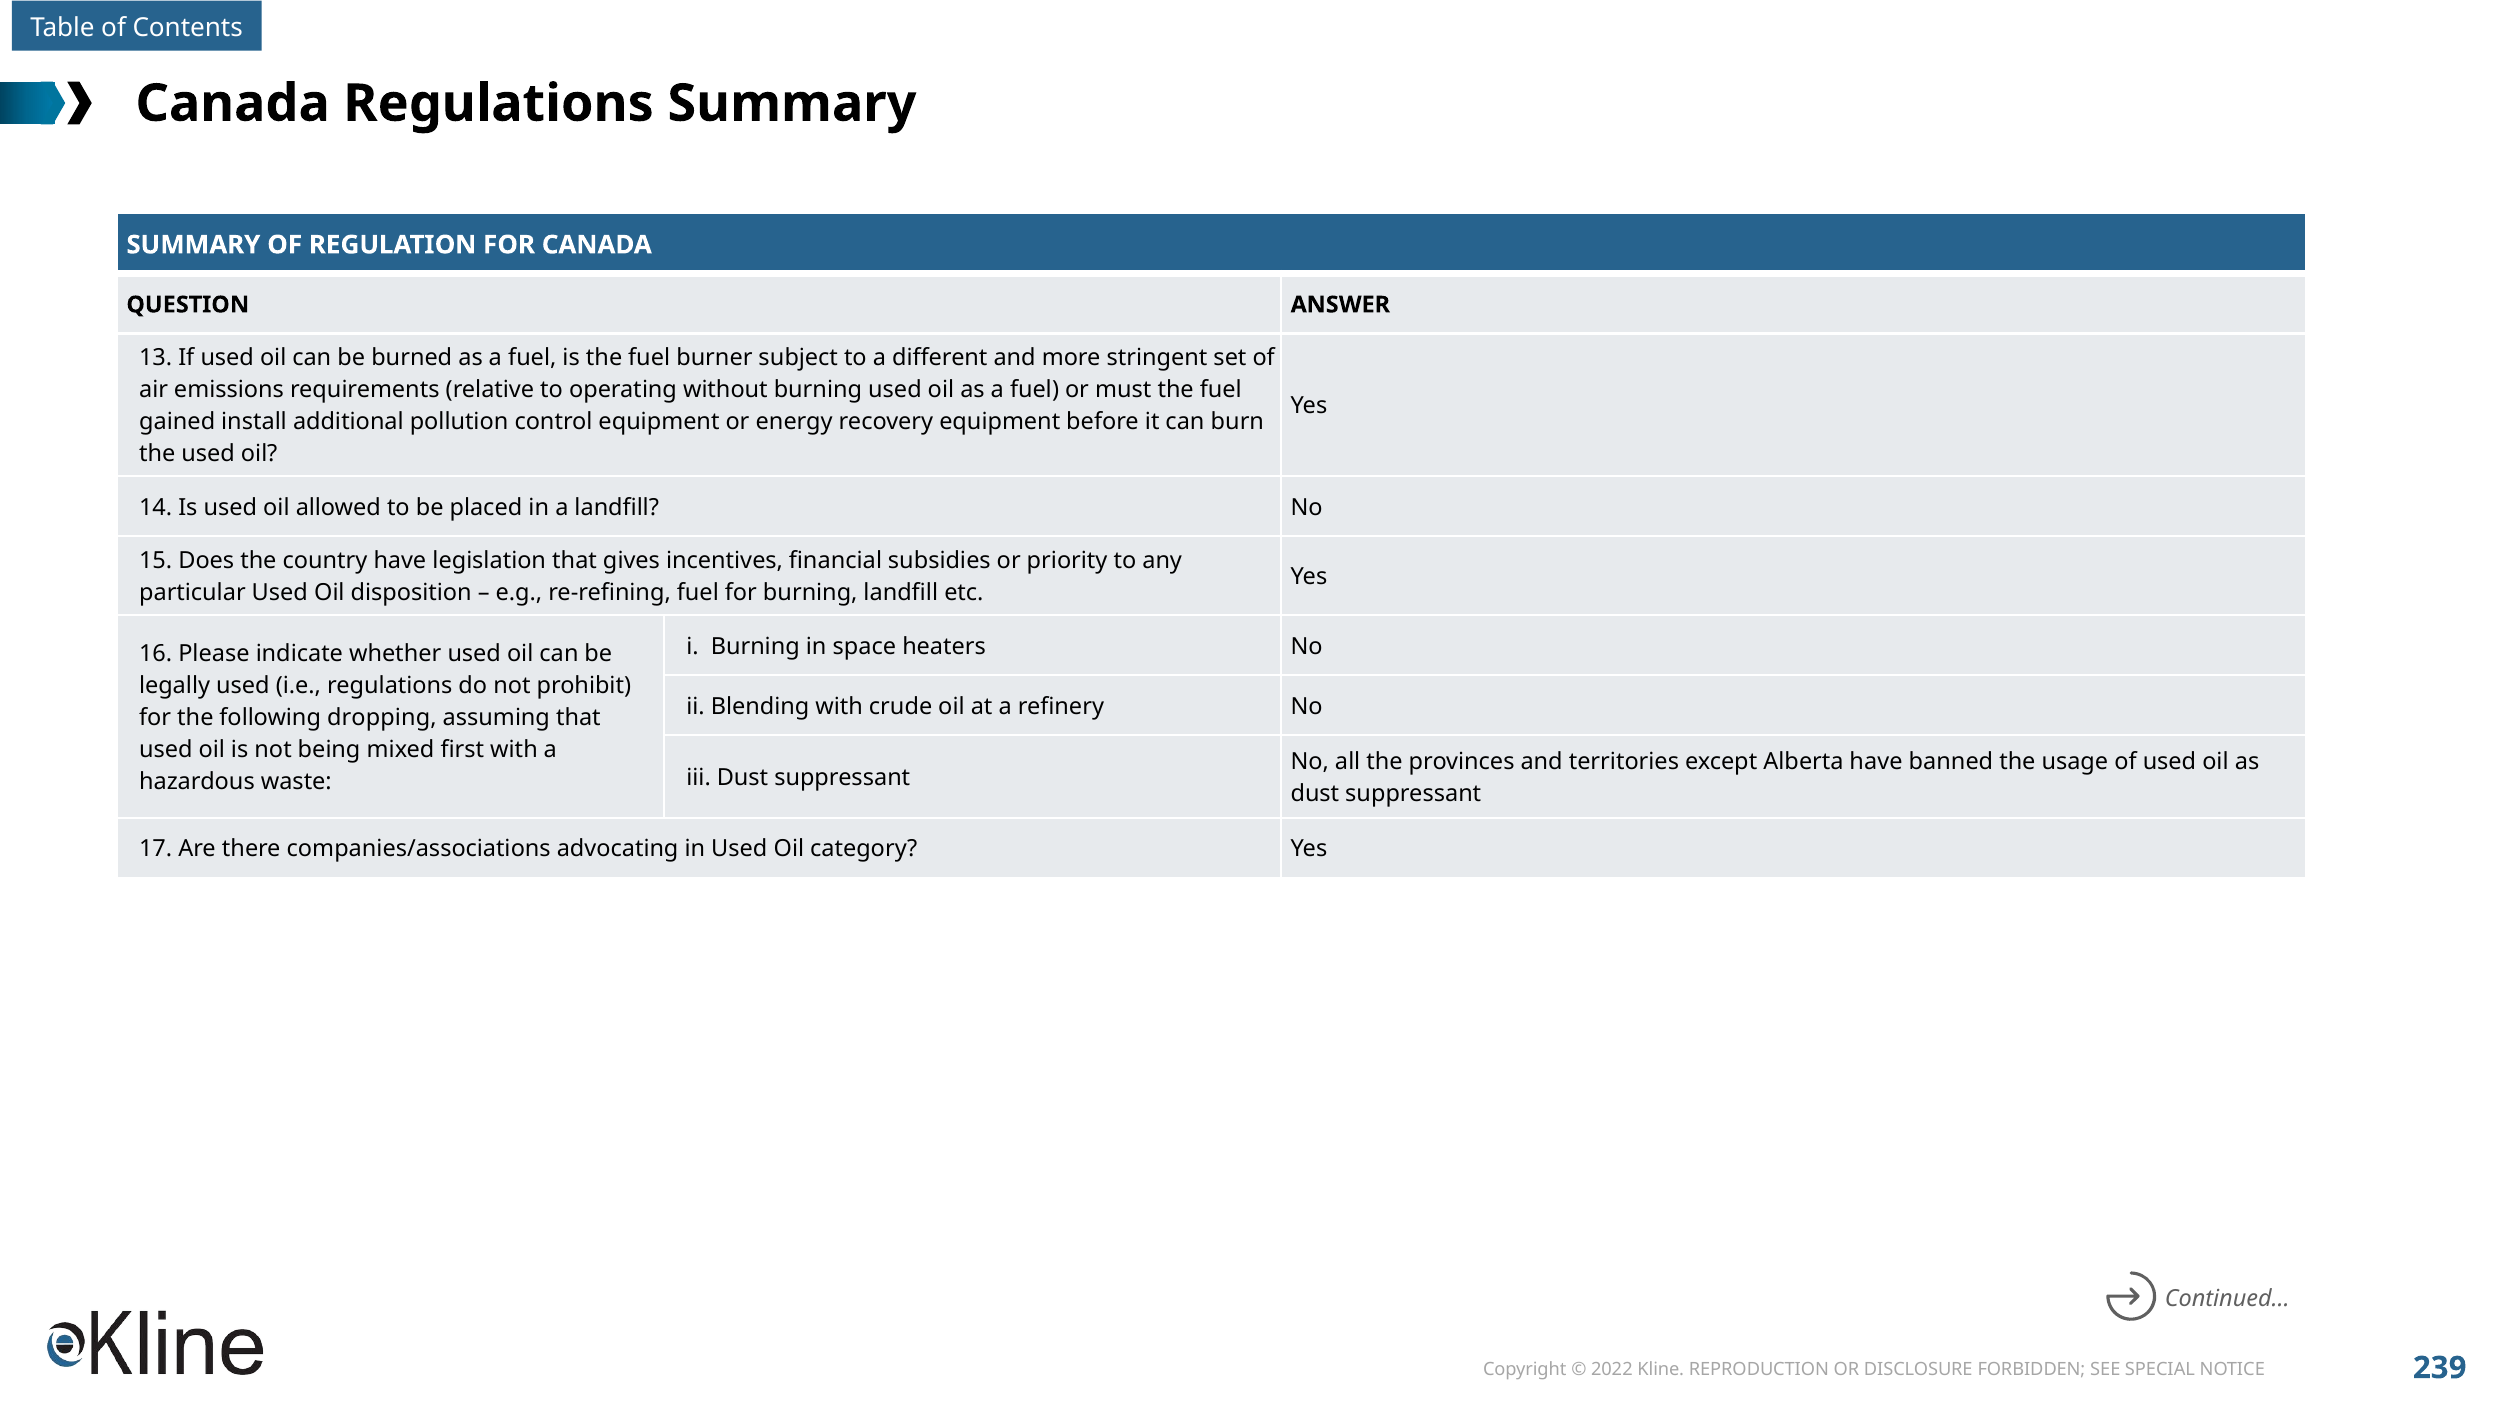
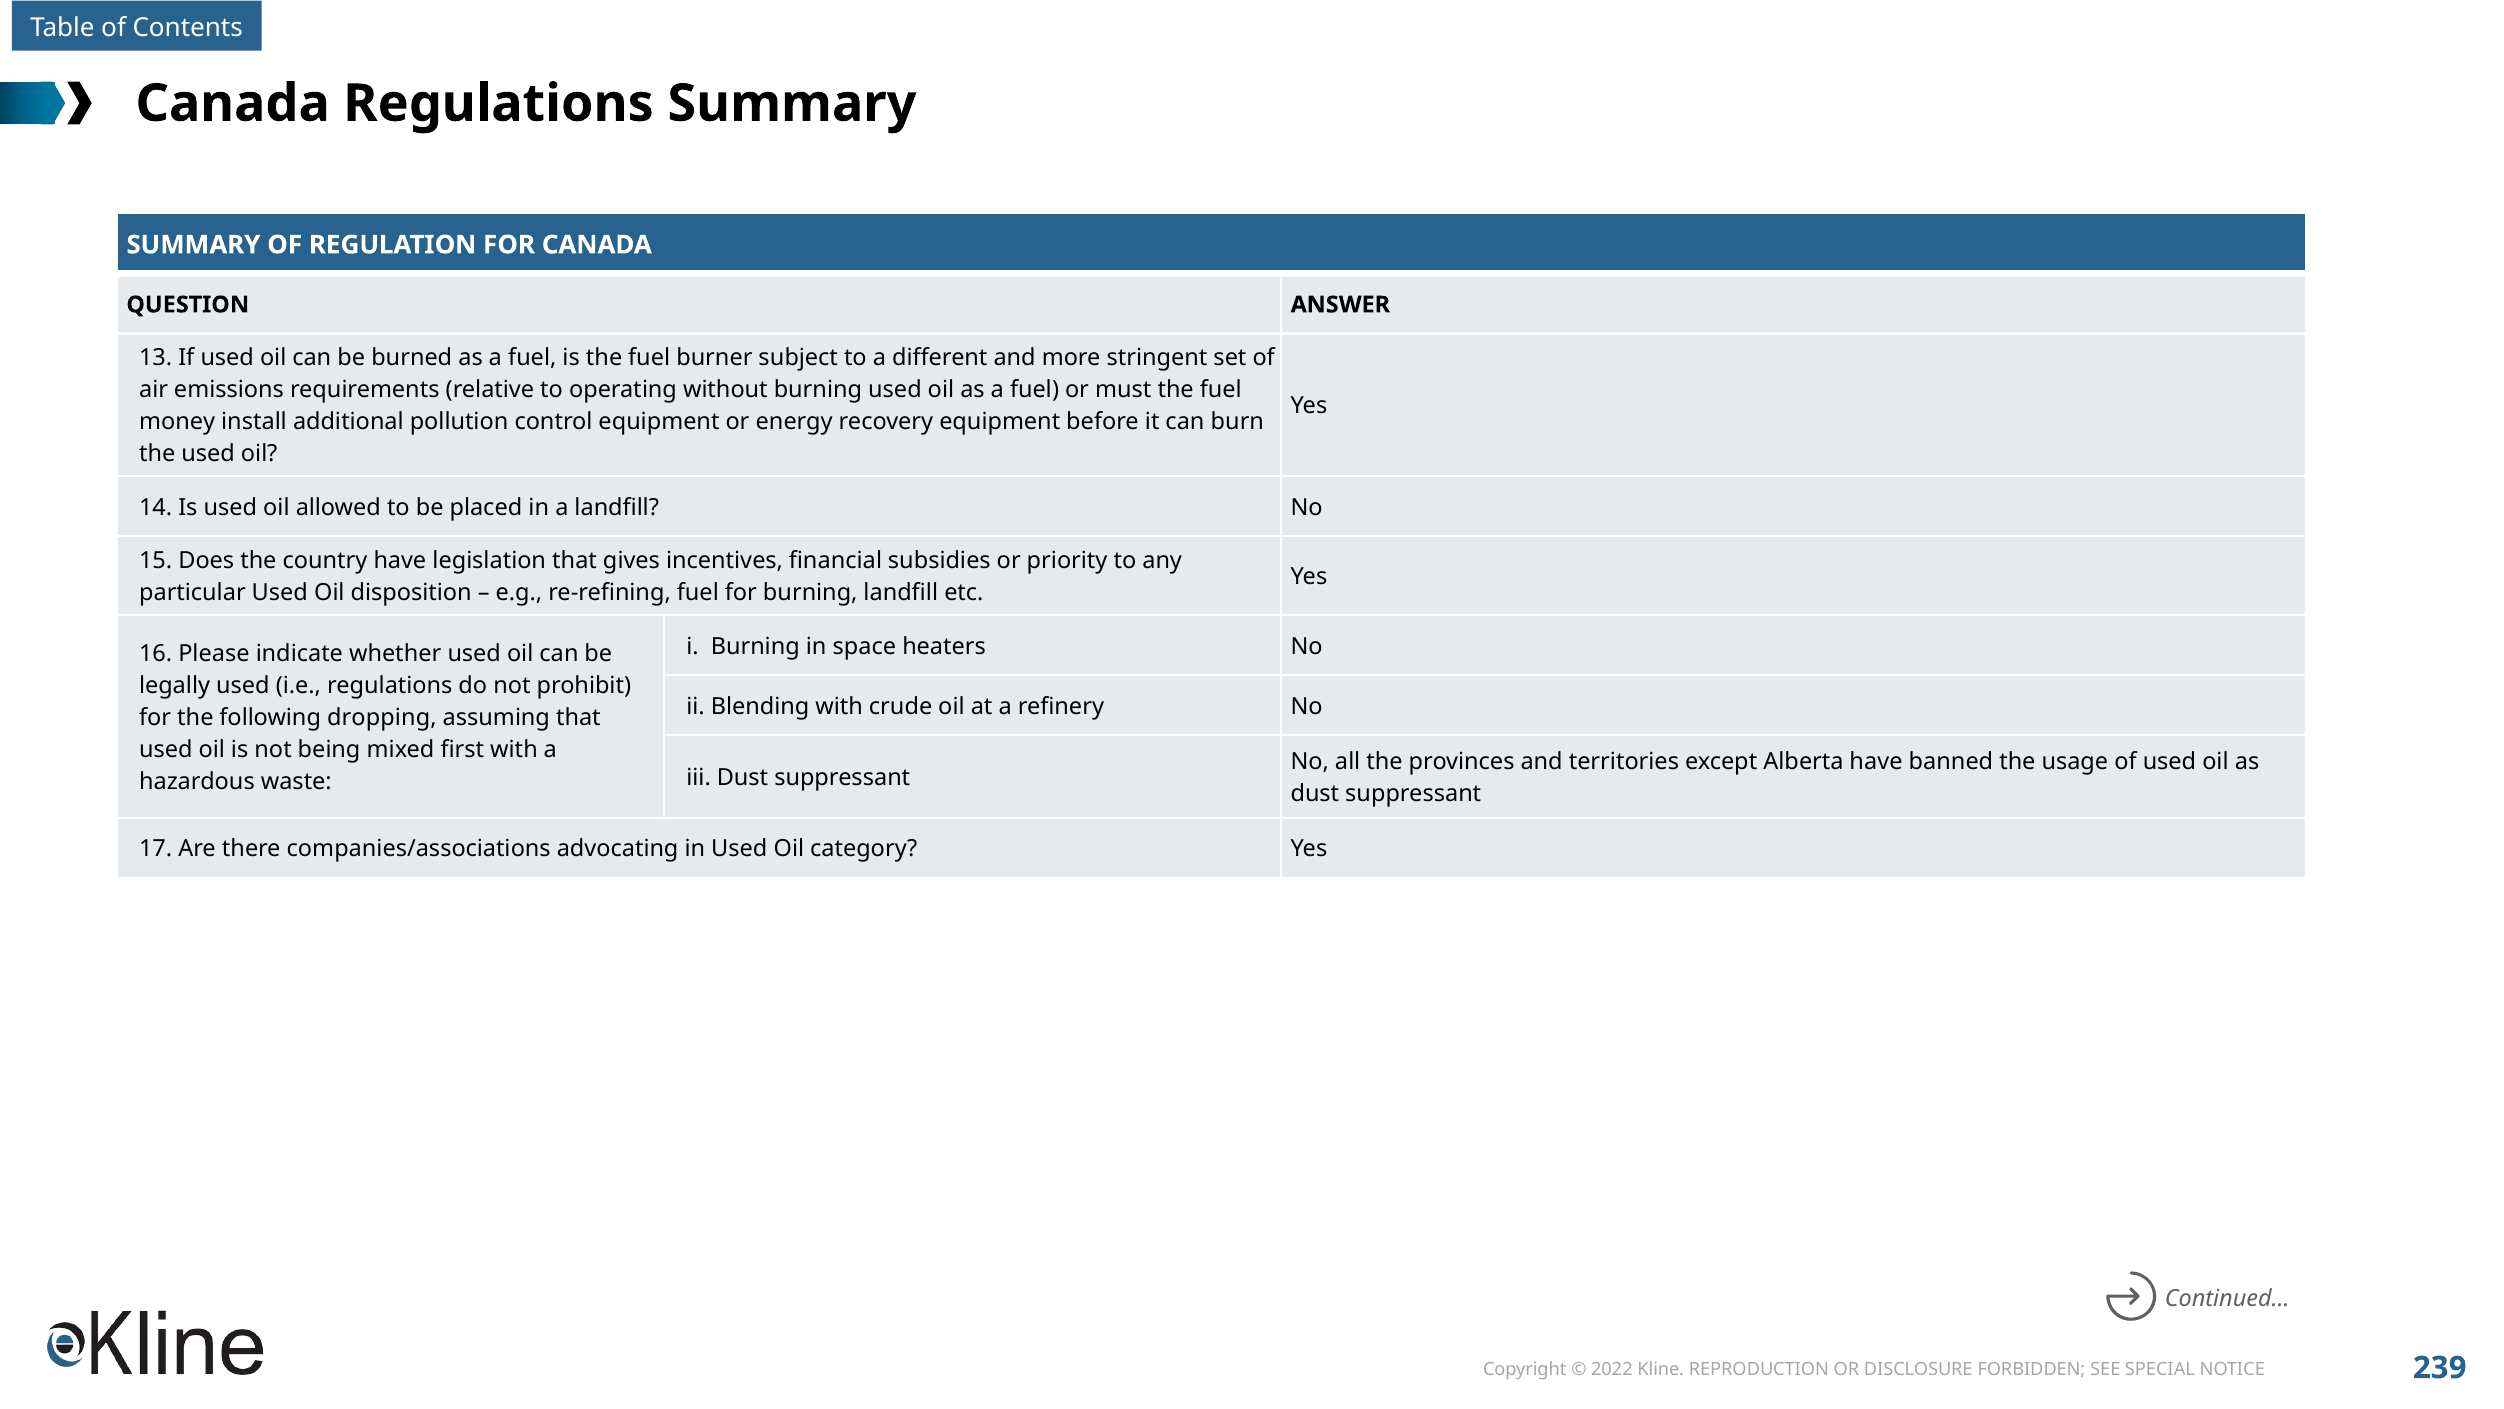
gained: gained -> money
